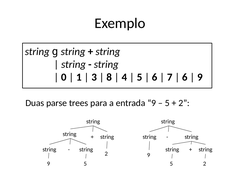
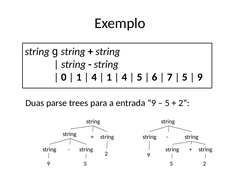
3 at (94, 77): 3 -> 4
8 at (109, 77): 8 -> 1
6 at (185, 77): 6 -> 5
